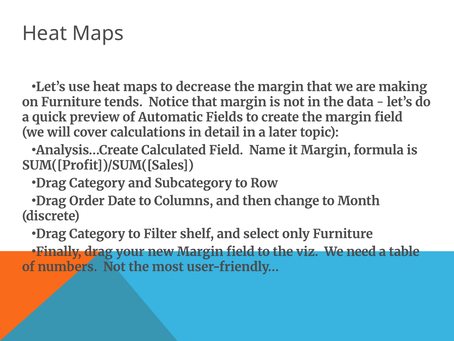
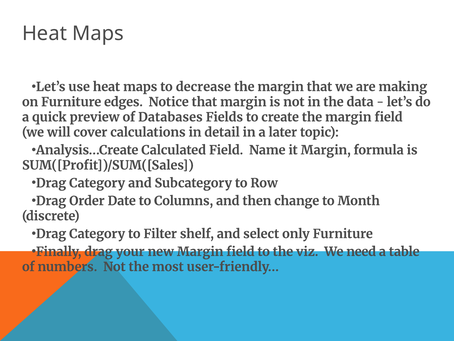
tends: tends -> edges
Automatic: Automatic -> Databases
